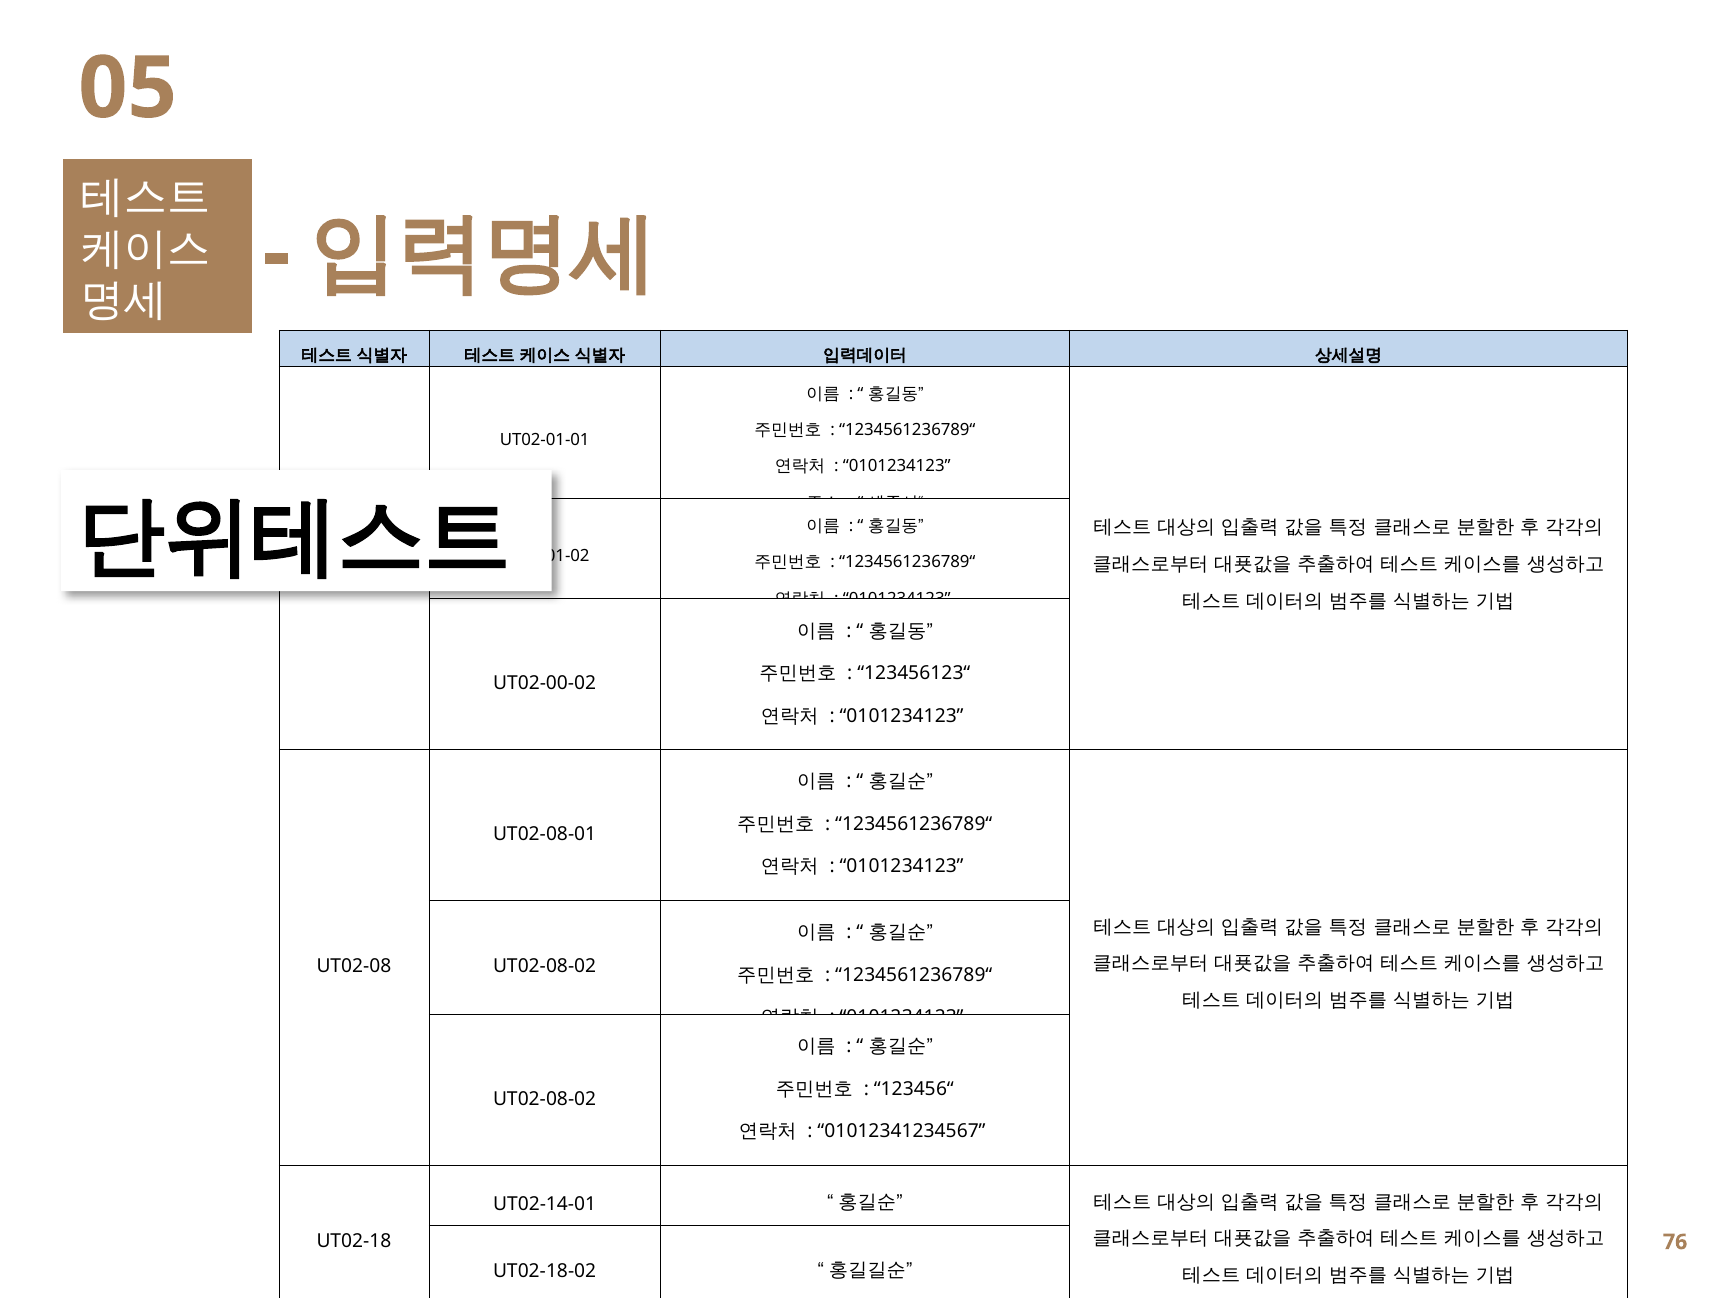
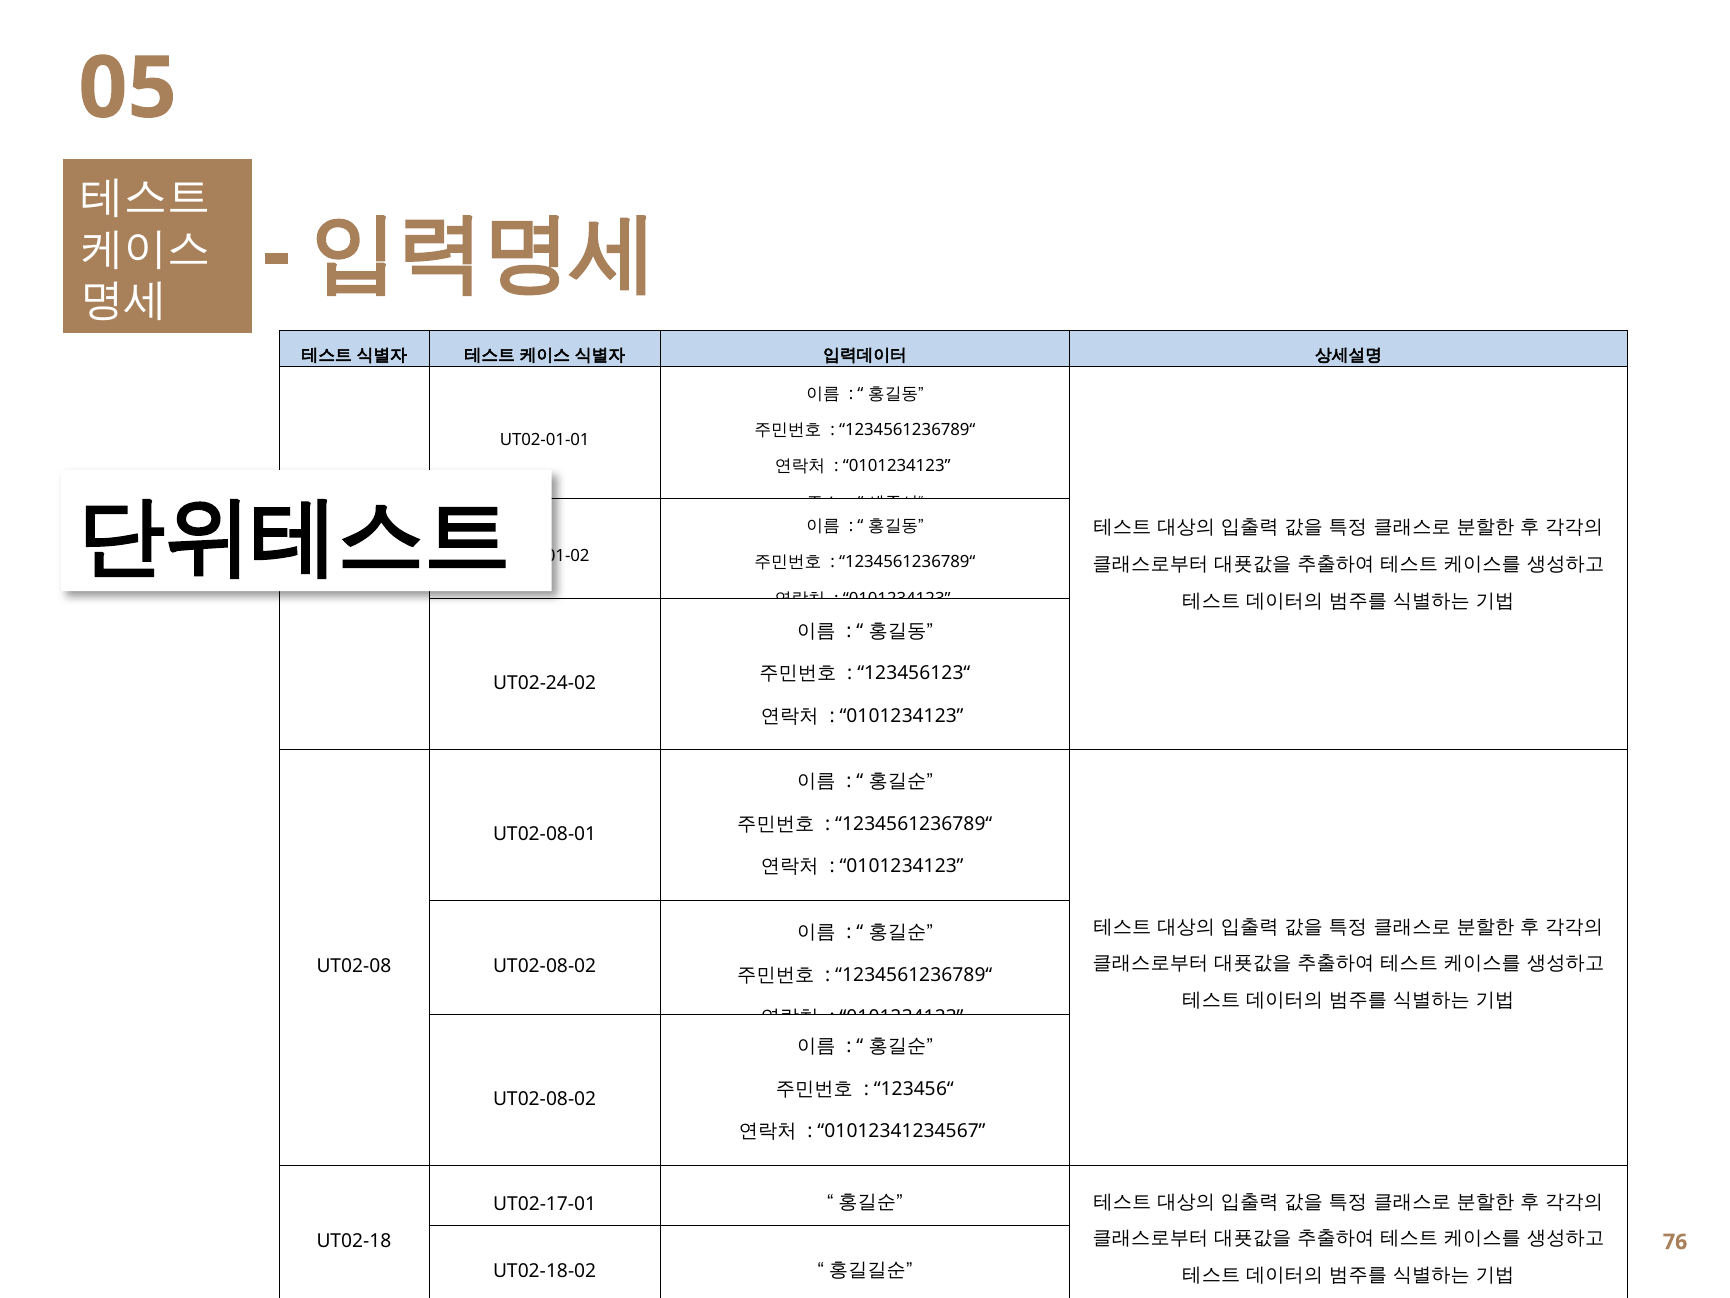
UT02-00-02: UT02-00-02 -> UT02-24-02
UT02-14-01: UT02-14-01 -> UT02-17-01
